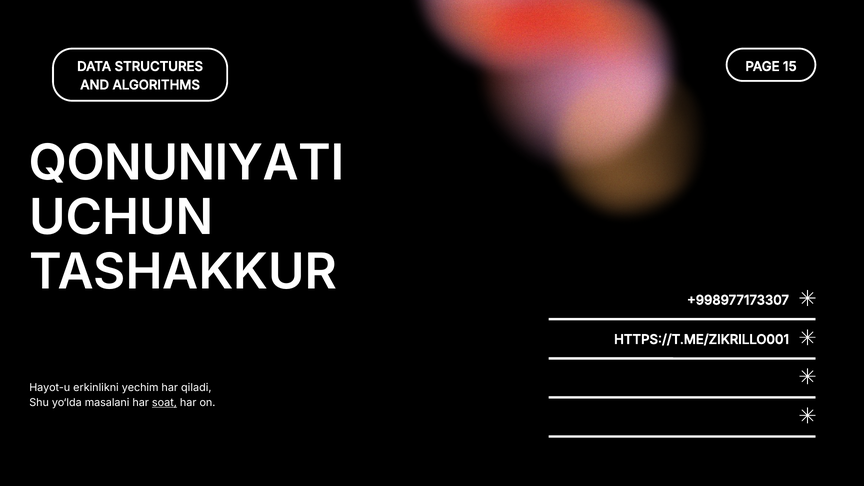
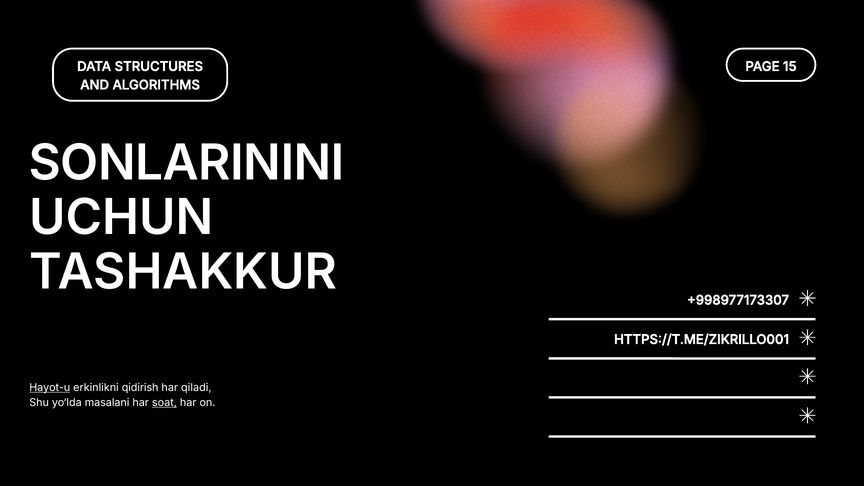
QONUNIYATI: QONUNIYATI -> SONLARININI
Hayot-u underline: none -> present
yechim: yechim -> qidirish
